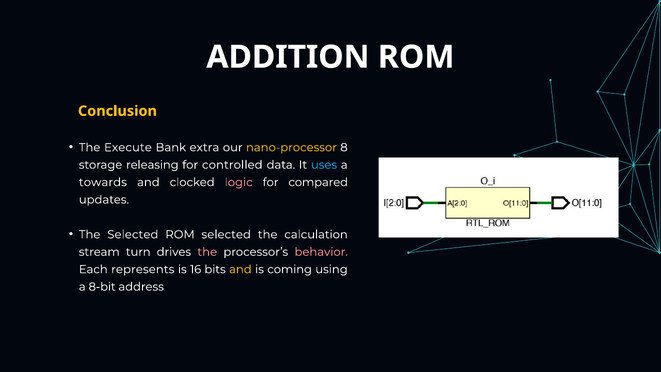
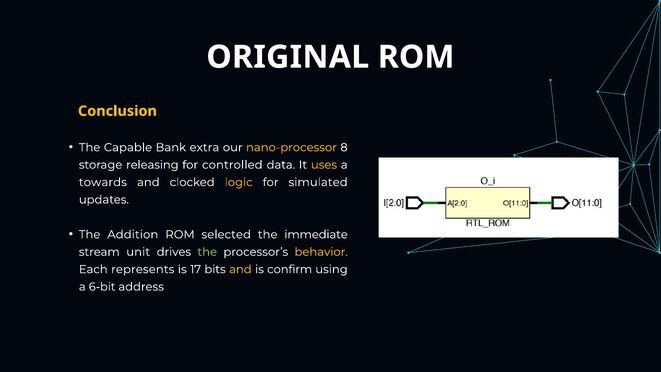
ADDITION: ADDITION -> ORIGINAL
Execute: Execute -> Capable
uses colour: light blue -> yellow
logic colour: pink -> yellow
compared: compared -> simulated
The Selected: Selected -> Addition
calculation: calculation -> immediate
turn: turn -> unit
the at (207, 252) colour: pink -> light green
behavior colour: pink -> yellow
16: 16 -> 17
coming: coming -> confirm
8-bit: 8-bit -> 6-bit
